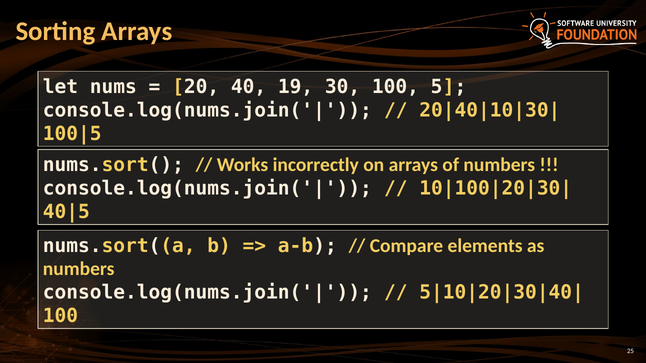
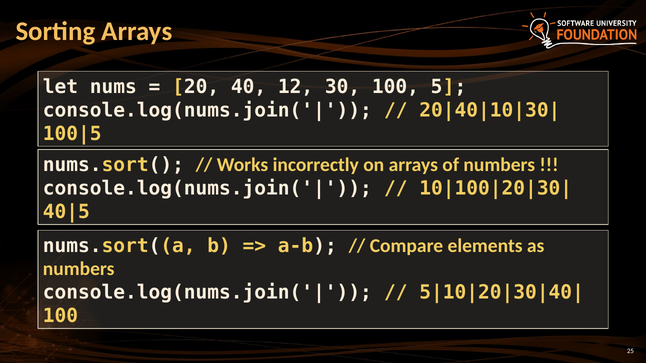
19: 19 -> 12
